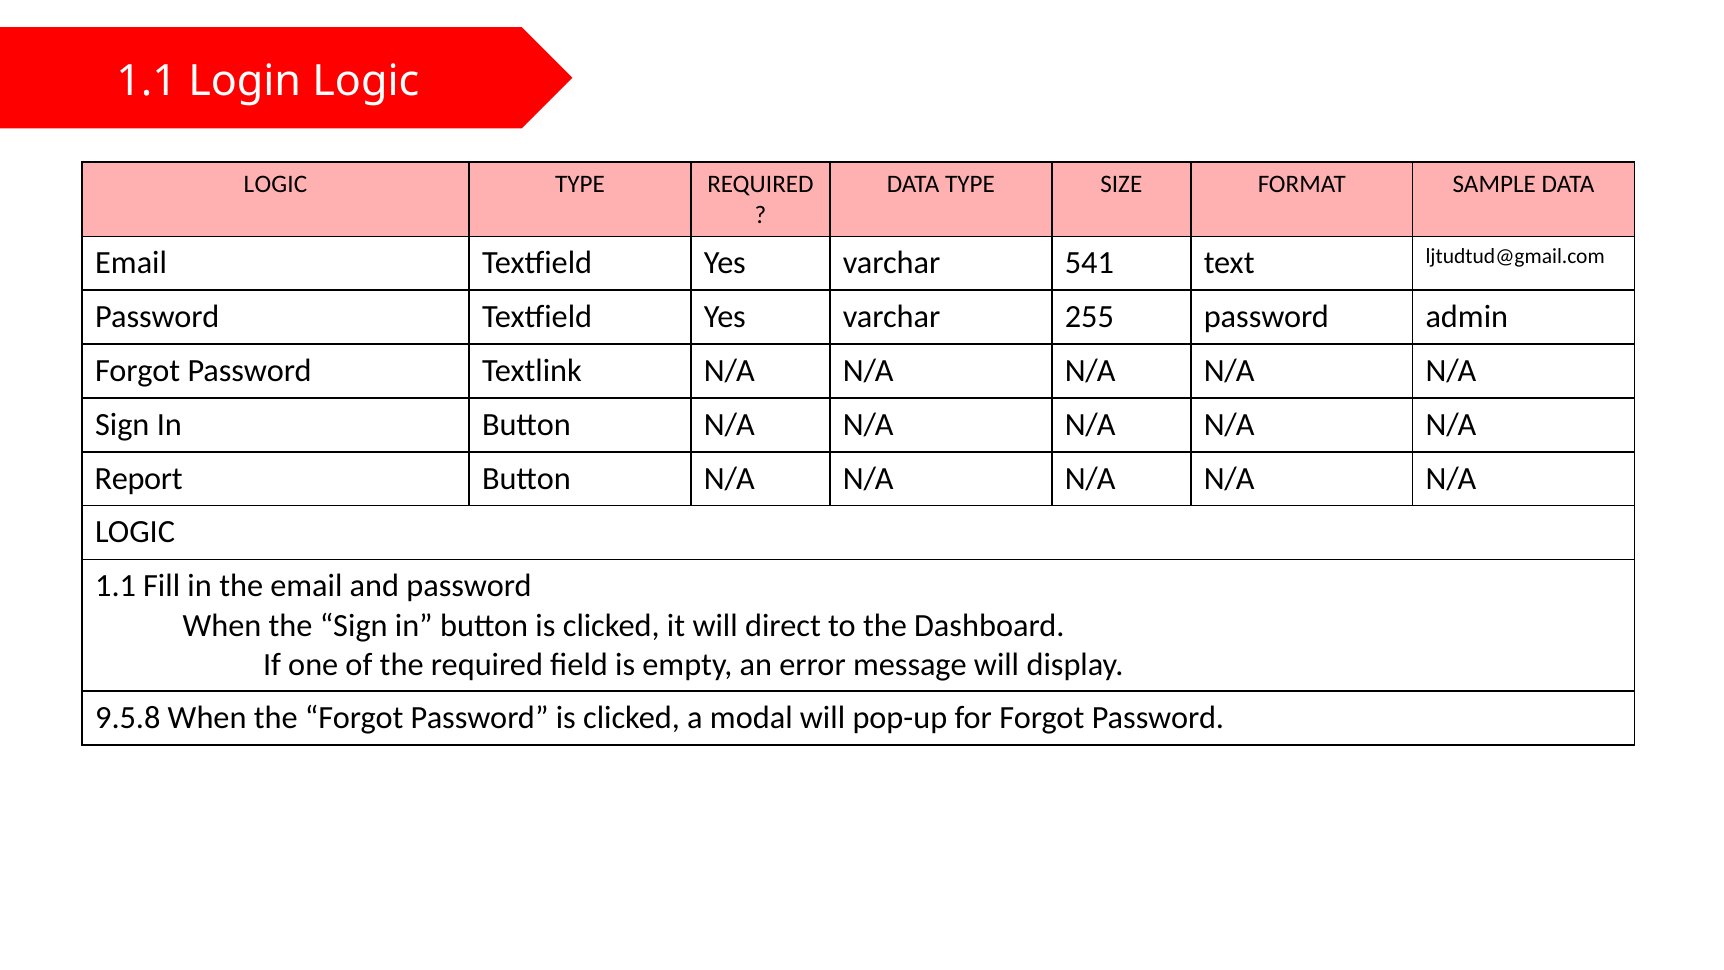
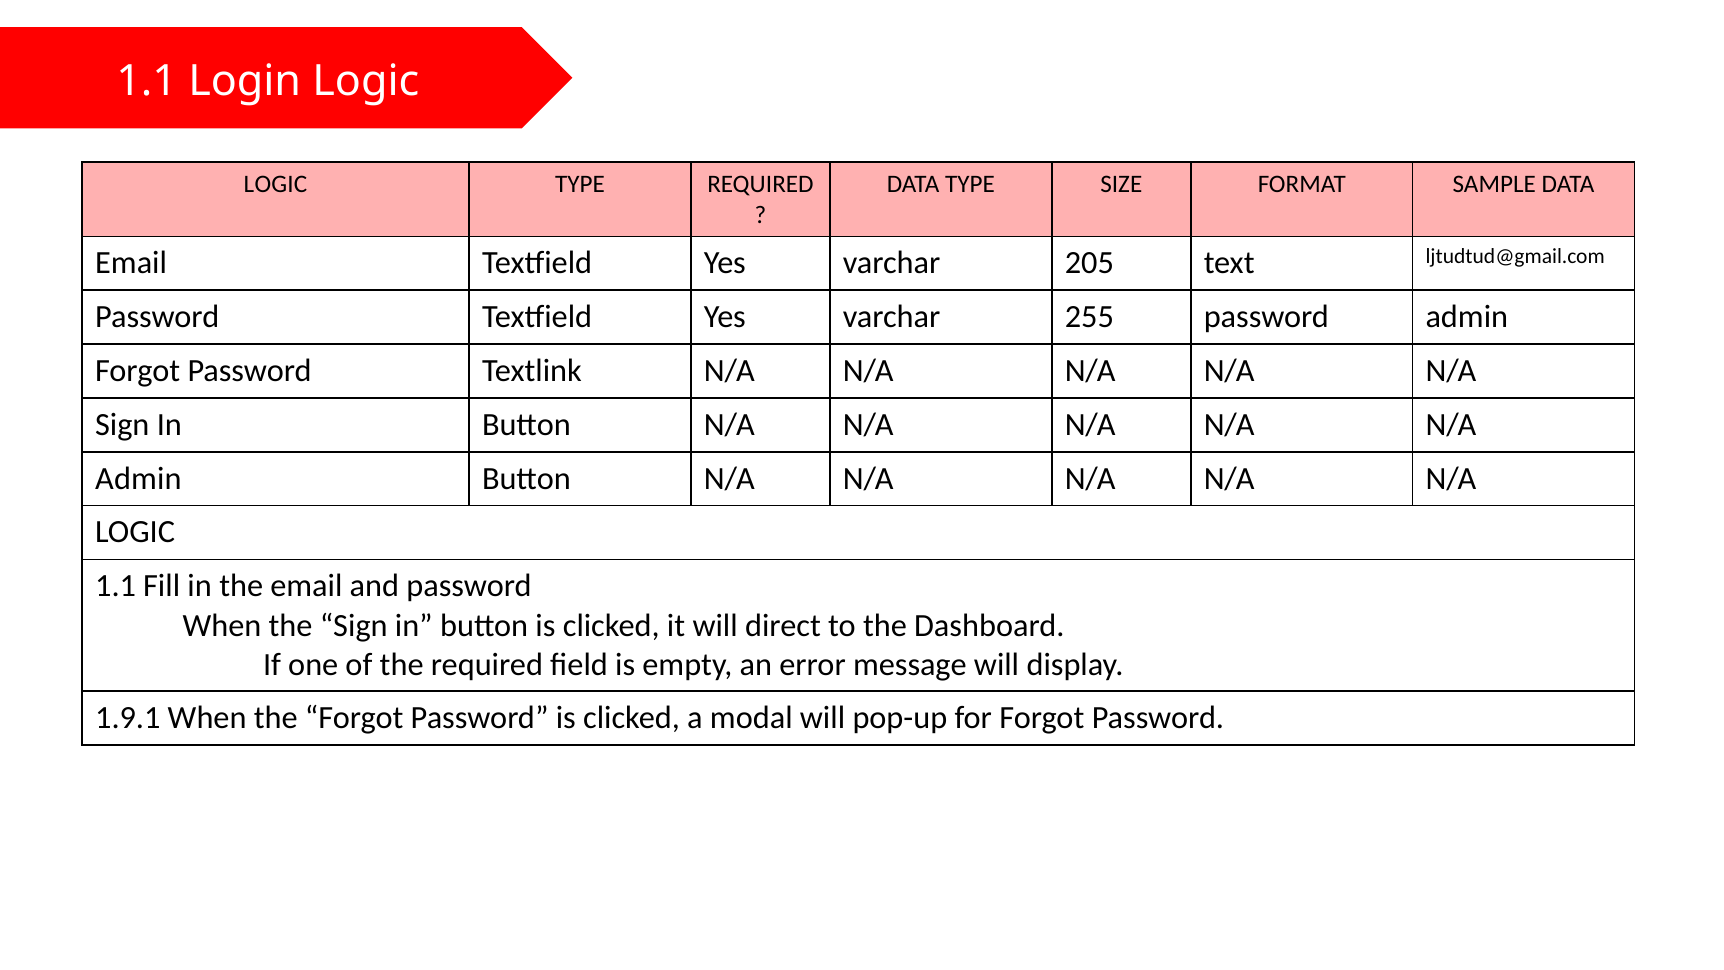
541: 541 -> 205
Report at (139, 478): Report -> Admin
9.5.8: 9.5.8 -> 1.9.1
